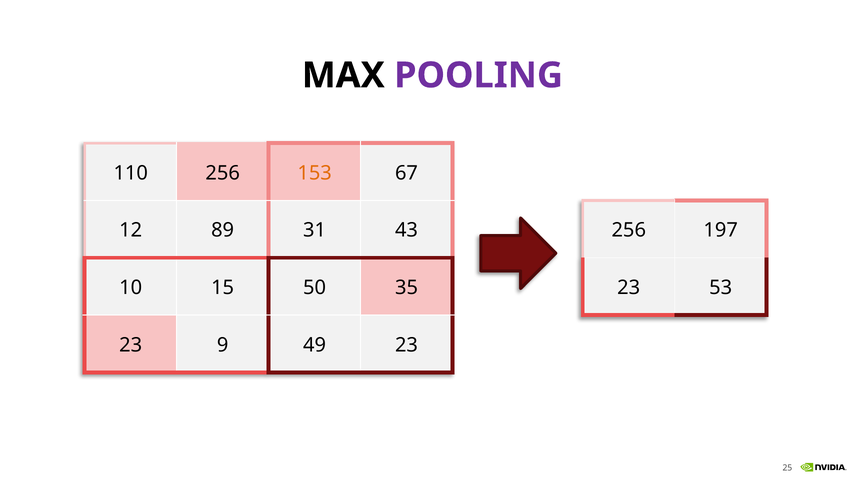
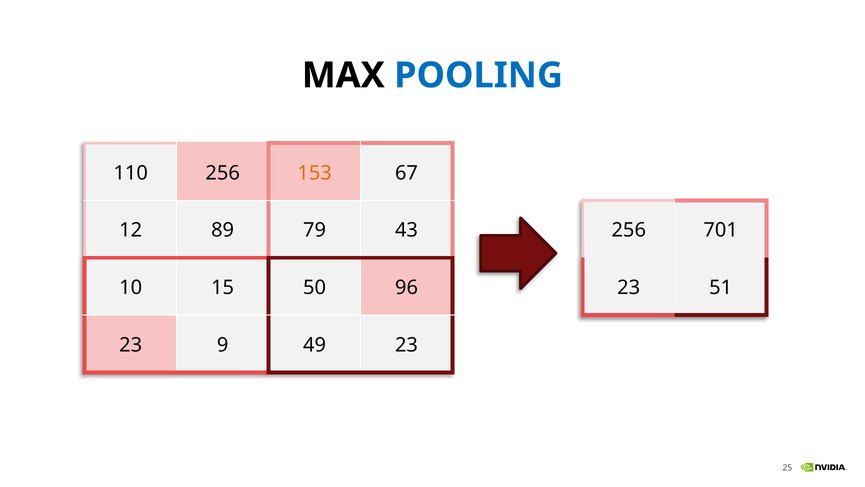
POOLING colour: purple -> blue
31: 31 -> 79
197: 197 -> 701
35: 35 -> 96
53: 53 -> 51
